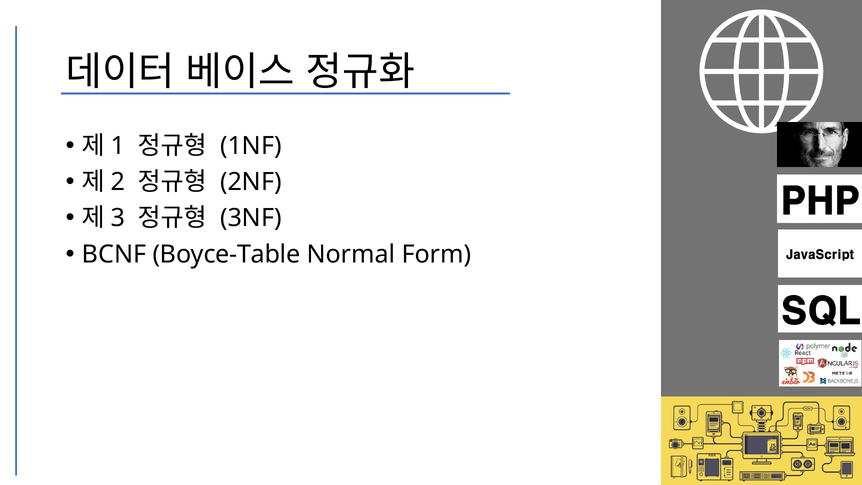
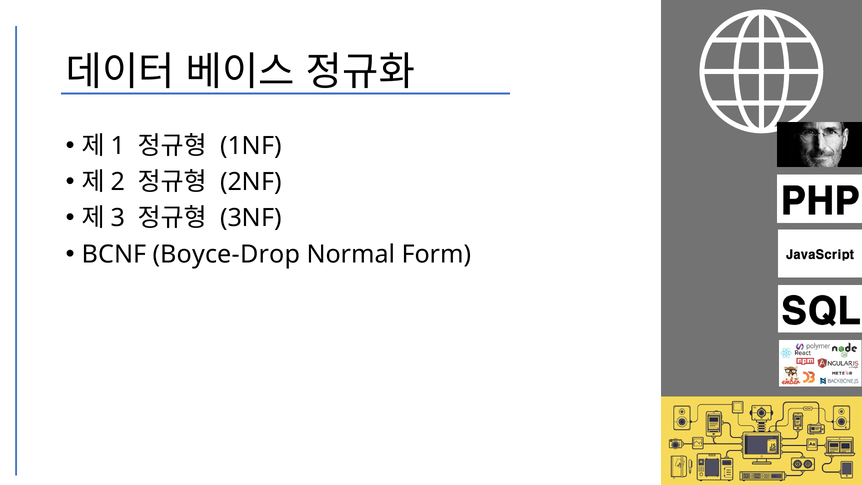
Boyce-Table: Boyce-Table -> Boyce-Drop
